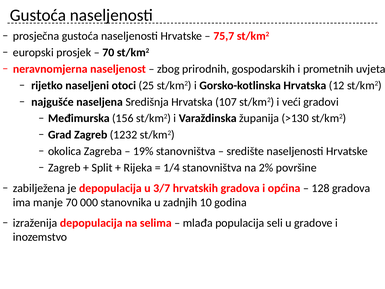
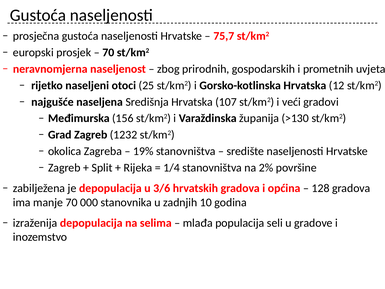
3/7: 3/7 -> 3/6
